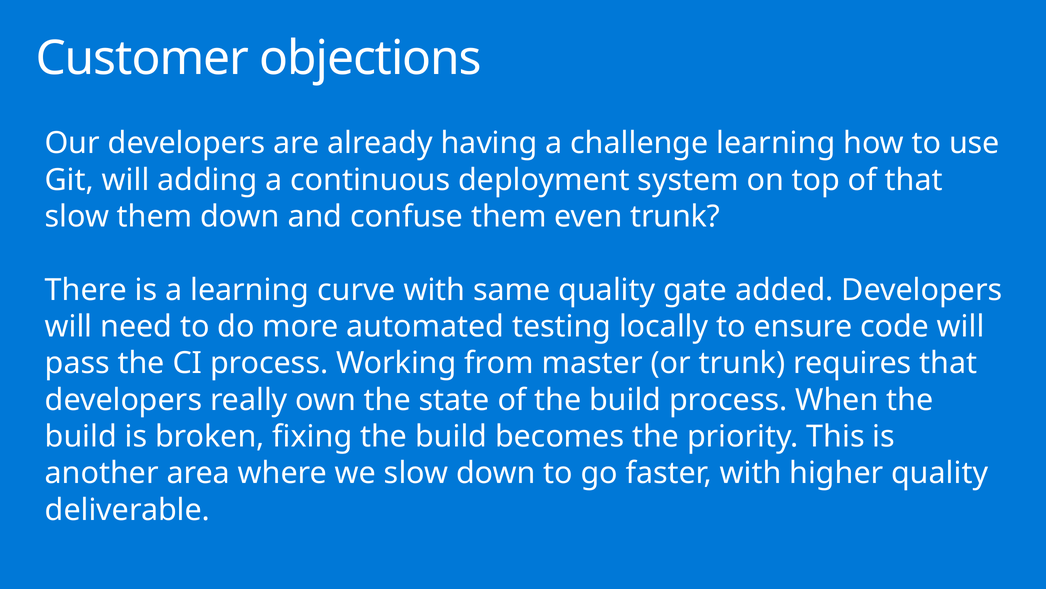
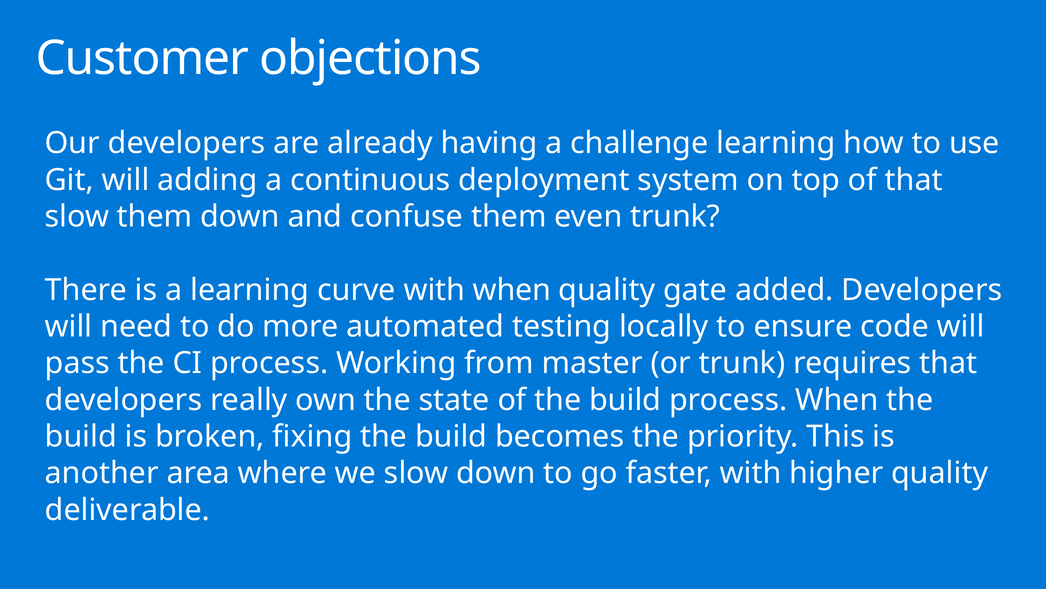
with same: same -> when
